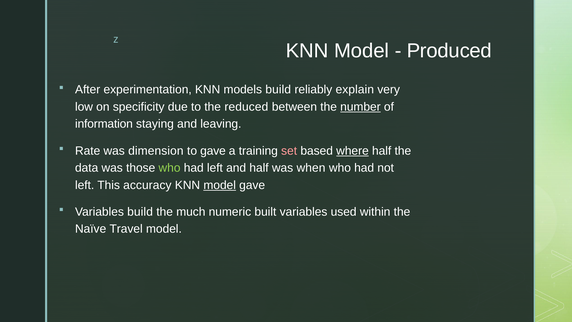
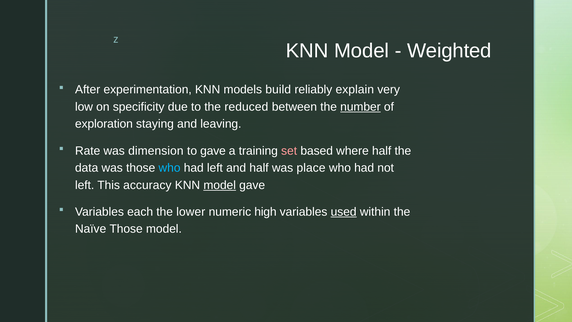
Produced: Produced -> Weighted
information: information -> exploration
where underline: present -> none
who at (170, 168) colour: light green -> light blue
when: when -> place
Variables build: build -> each
much: much -> lower
built: built -> high
used underline: none -> present
Naïve Travel: Travel -> Those
